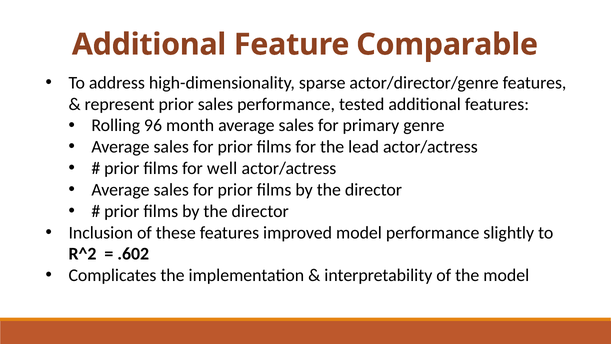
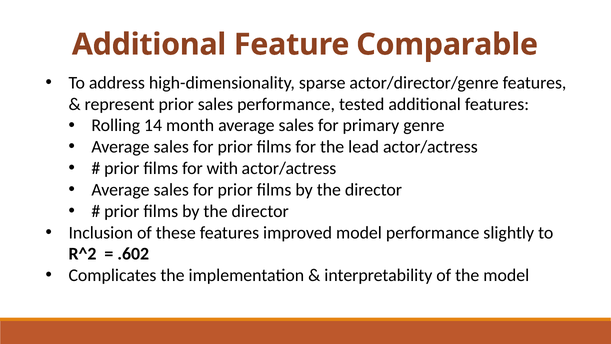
96: 96 -> 14
well: well -> with
